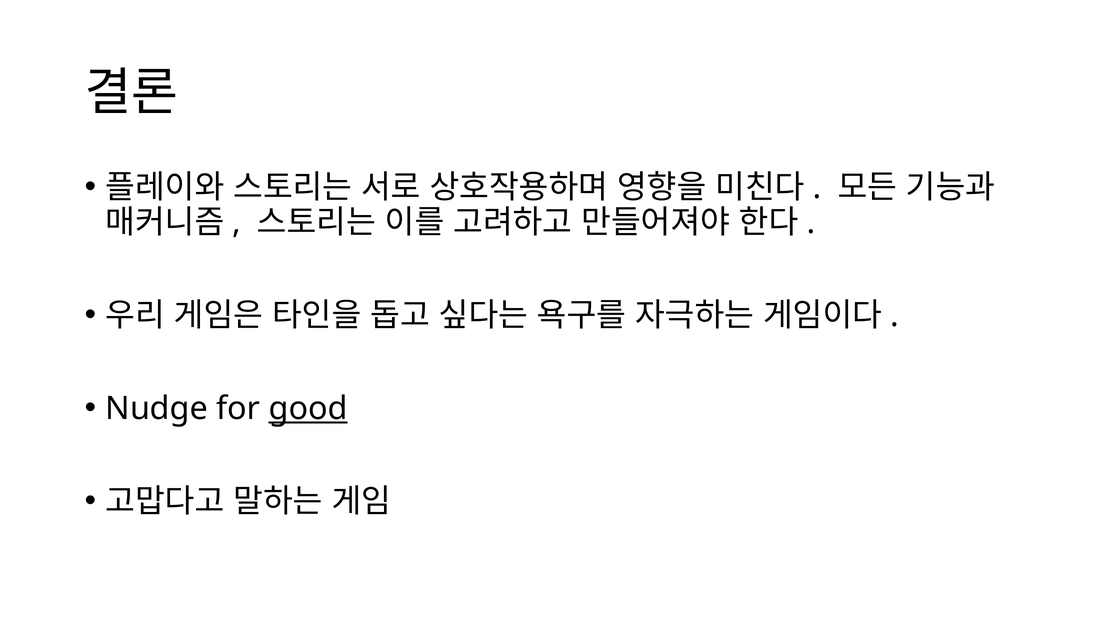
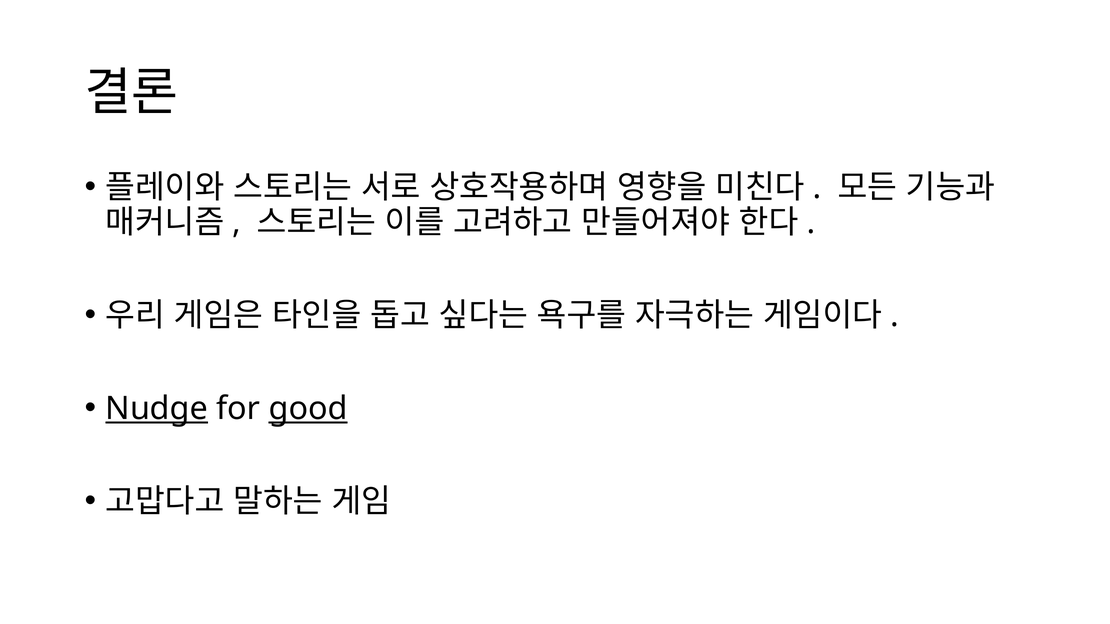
Nudge underline: none -> present
